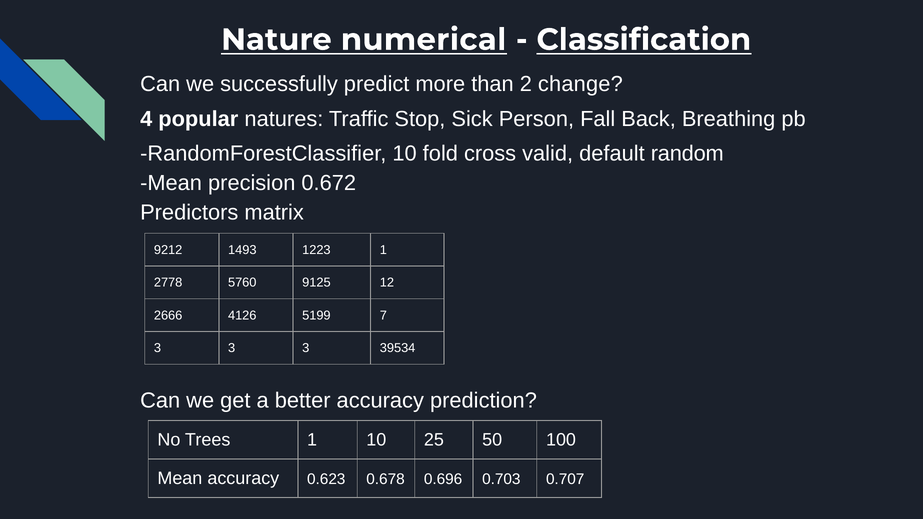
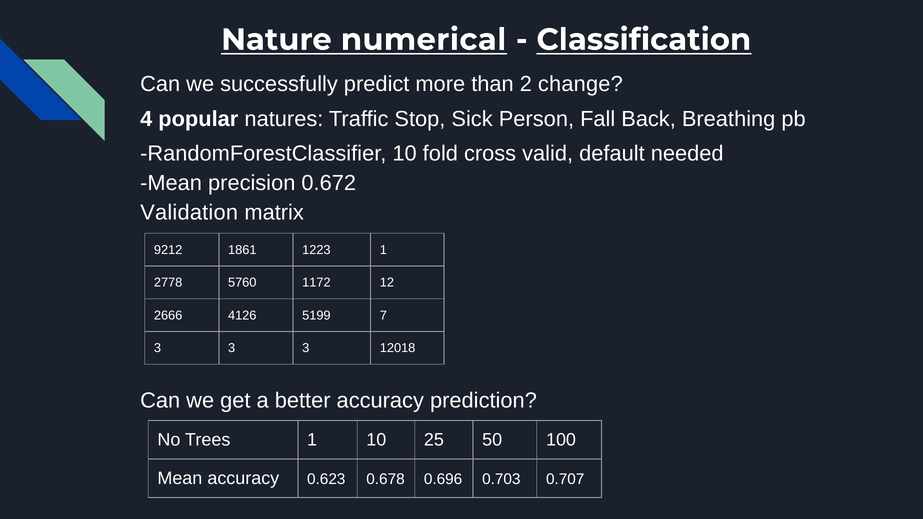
random: random -> needed
Predictors: Predictors -> Validation
1493: 1493 -> 1861
9125: 9125 -> 1172
39534: 39534 -> 12018
